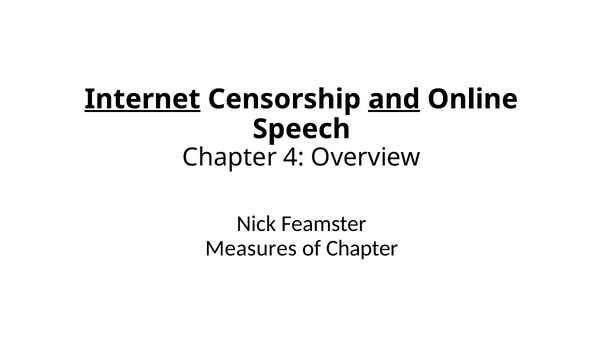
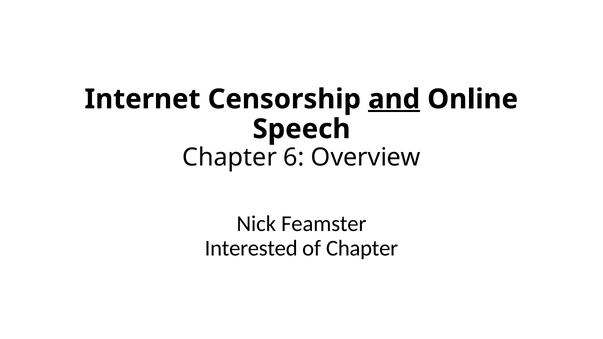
Internet underline: present -> none
4: 4 -> 6
Measures: Measures -> Interested
